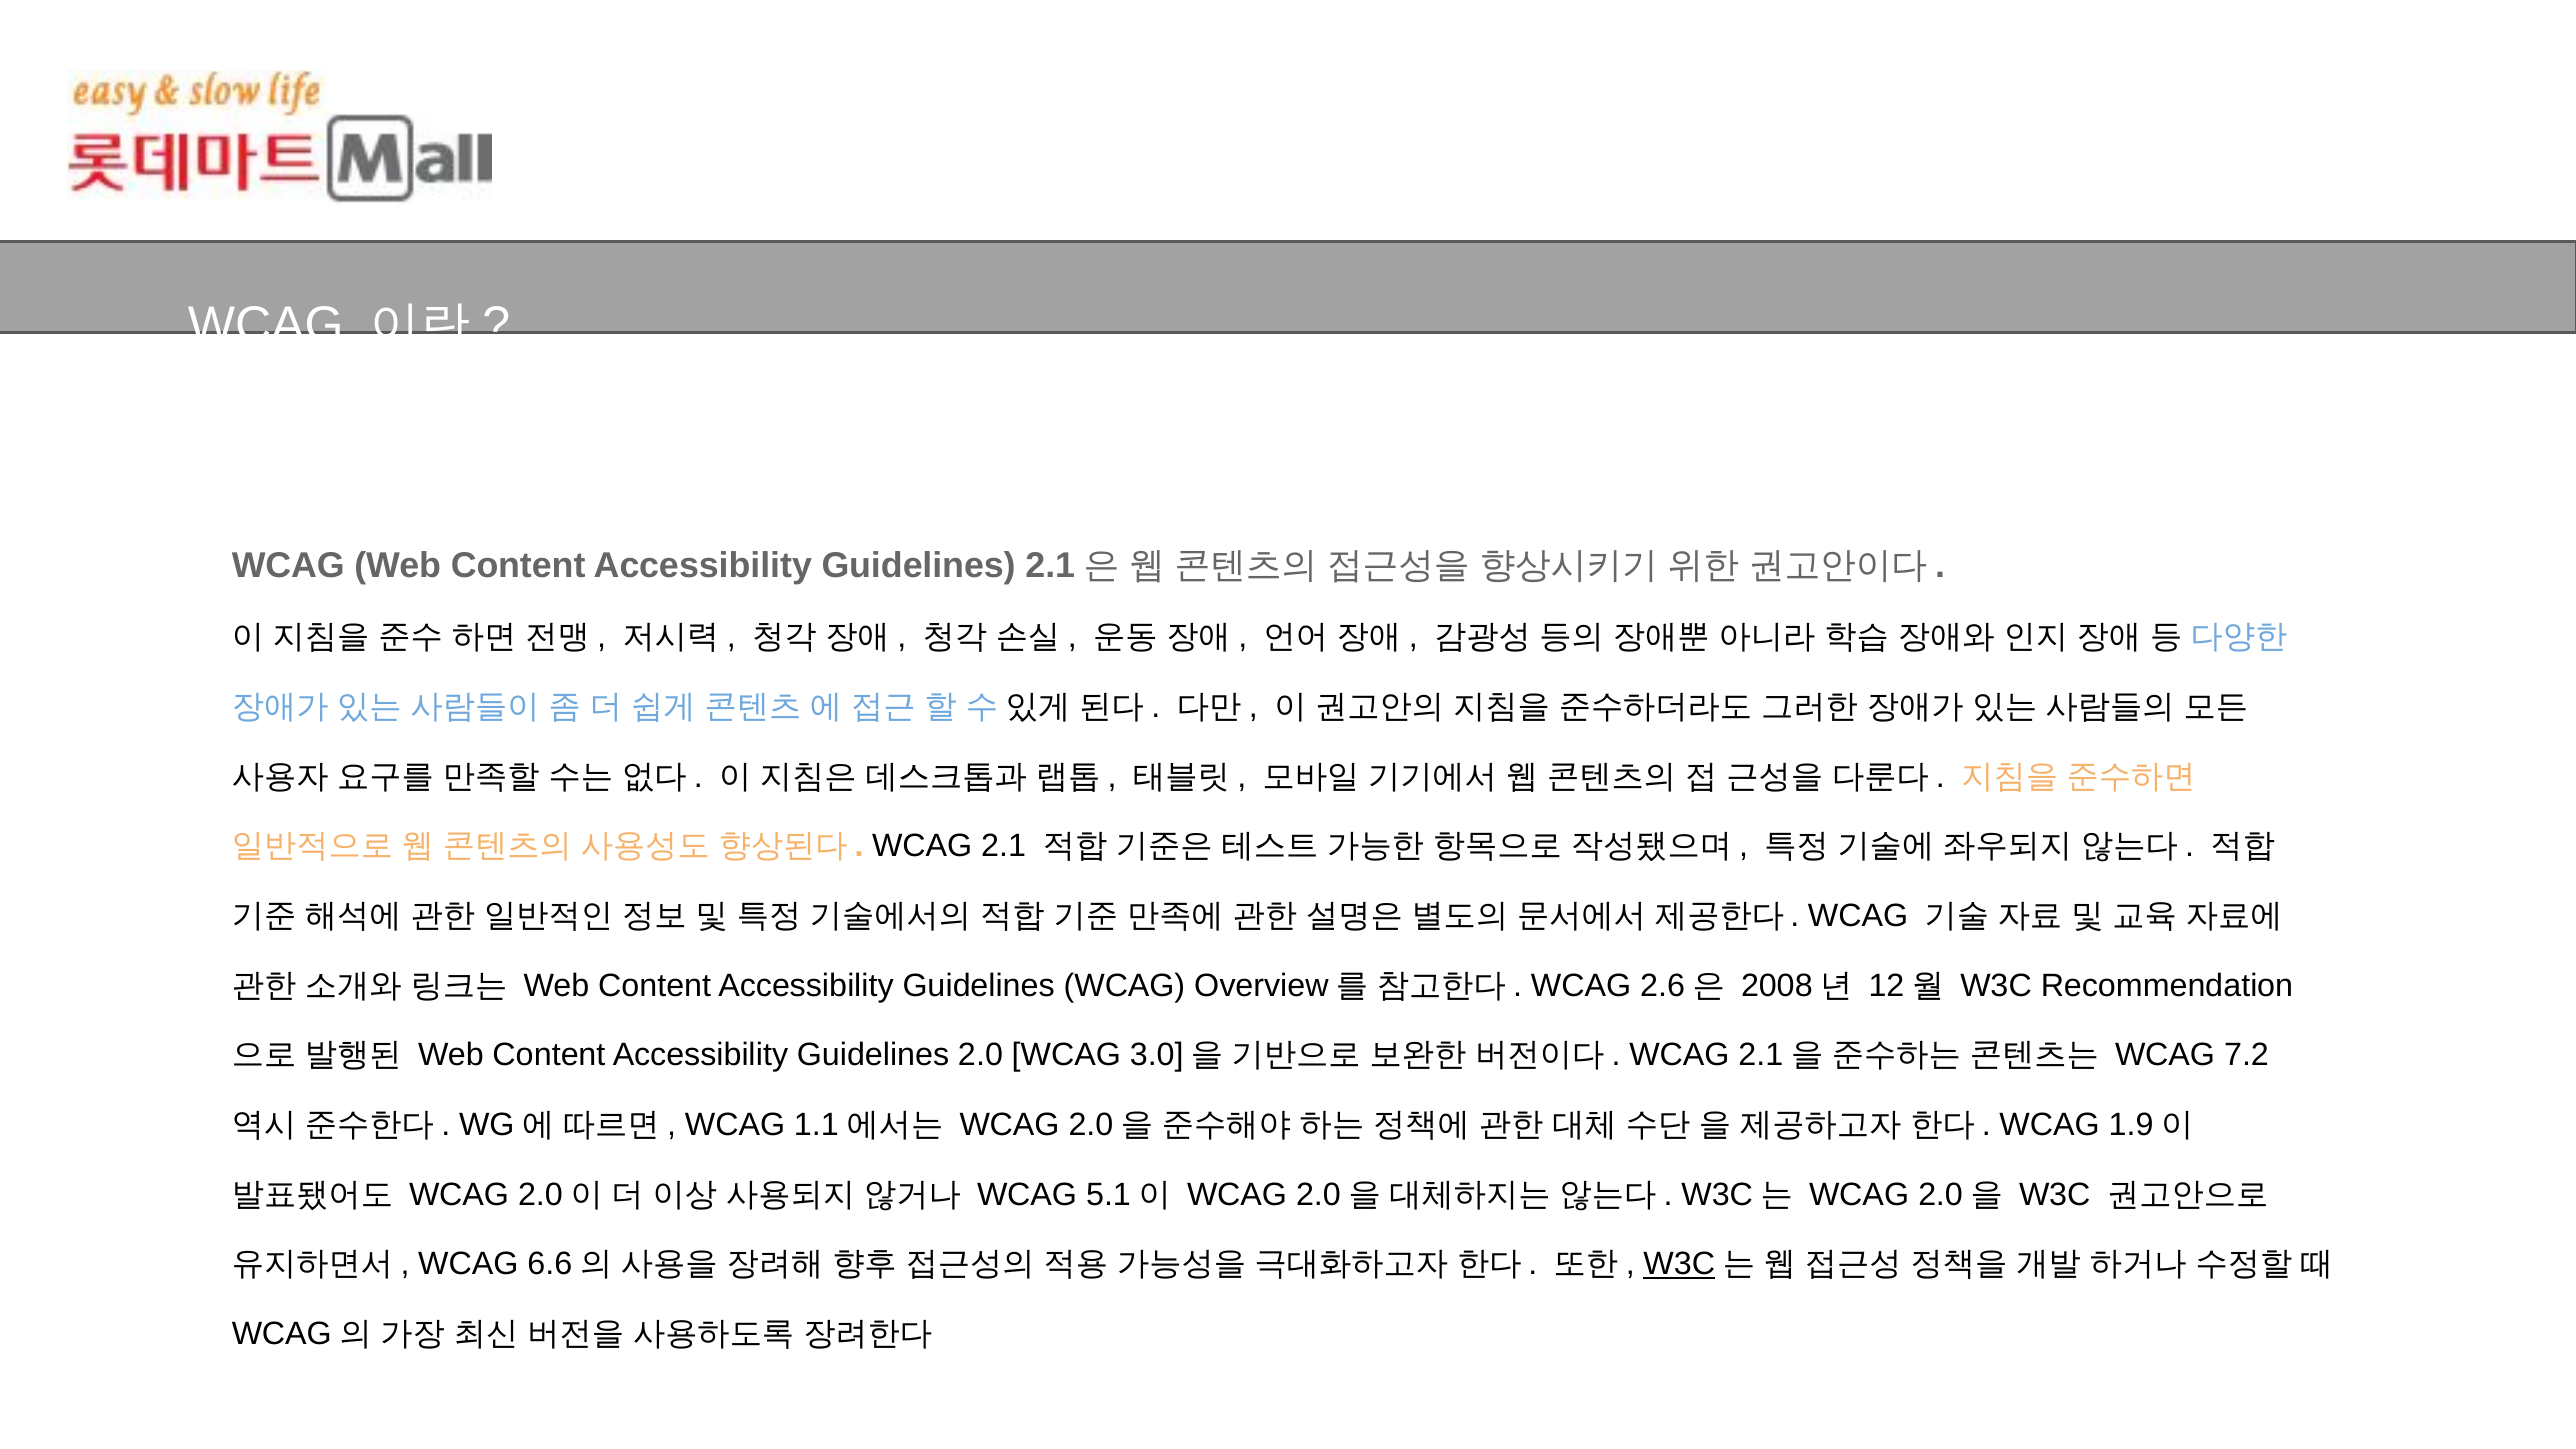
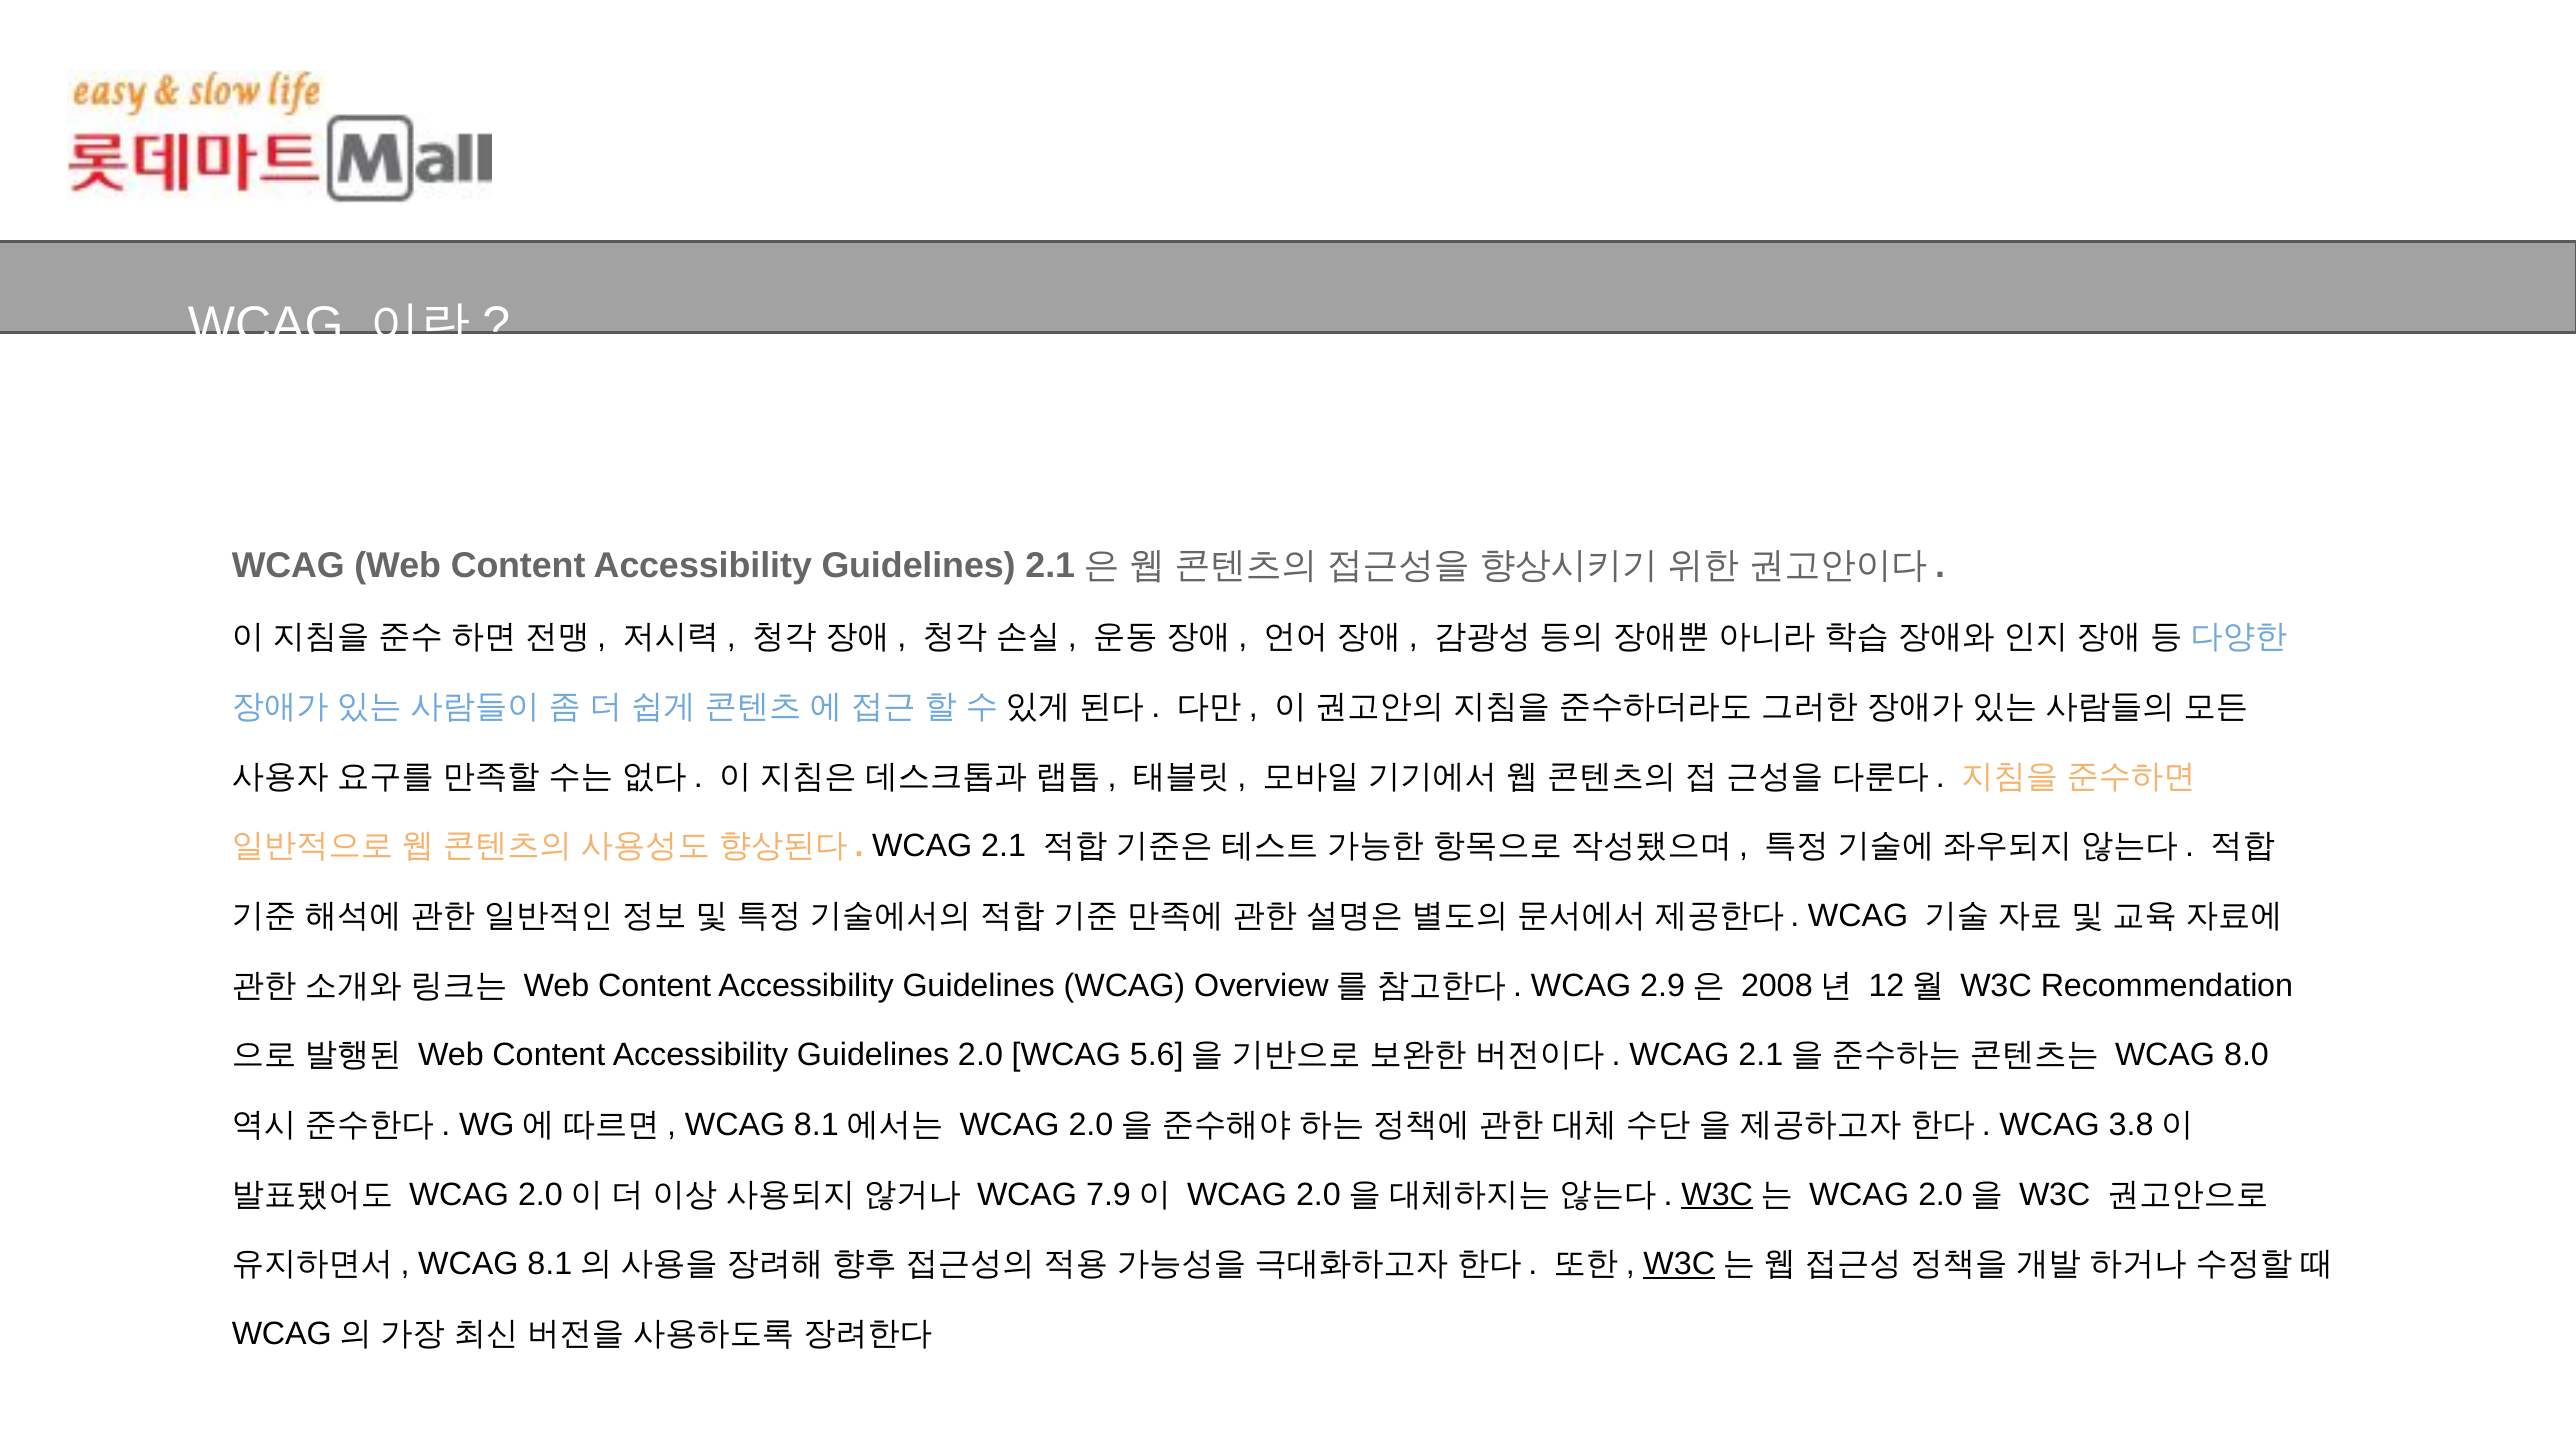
2.6: 2.6 -> 2.9
3.0: 3.0 -> 5.6
7.2: 7.2 -> 8.0
1.1 at (816, 1125): 1.1 -> 8.1
1.9: 1.9 -> 3.8
5.1: 5.1 -> 7.9
W3C at (1717, 1195) underline: none -> present
6.6 at (550, 1264): 6.6 -> 8.1
